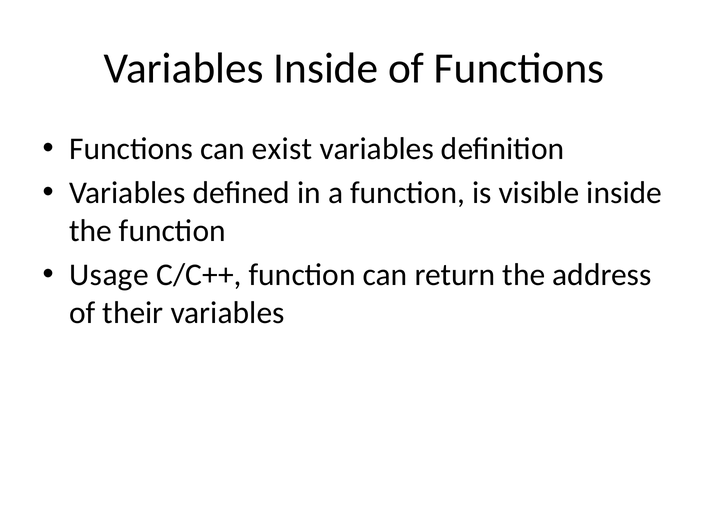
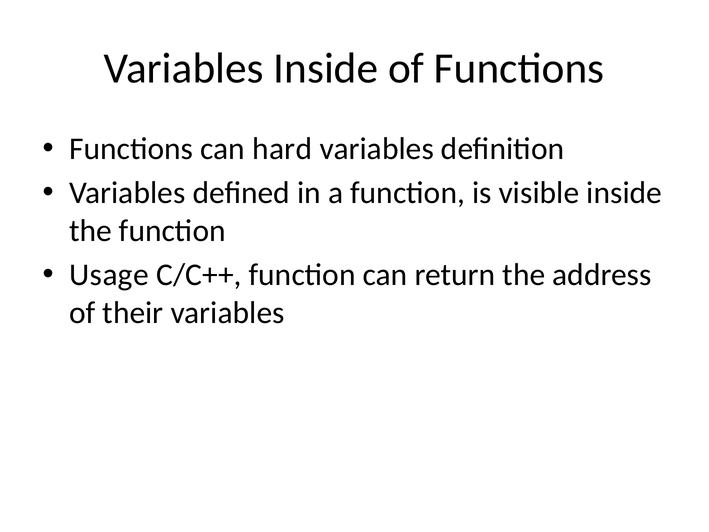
exist: exist -> hard
